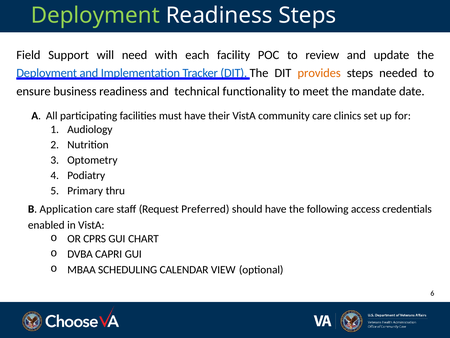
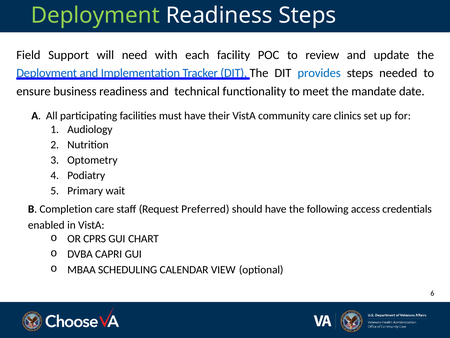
provides colour: orange -> blue
thru: thru -> wait
Application: Application -> Completion
